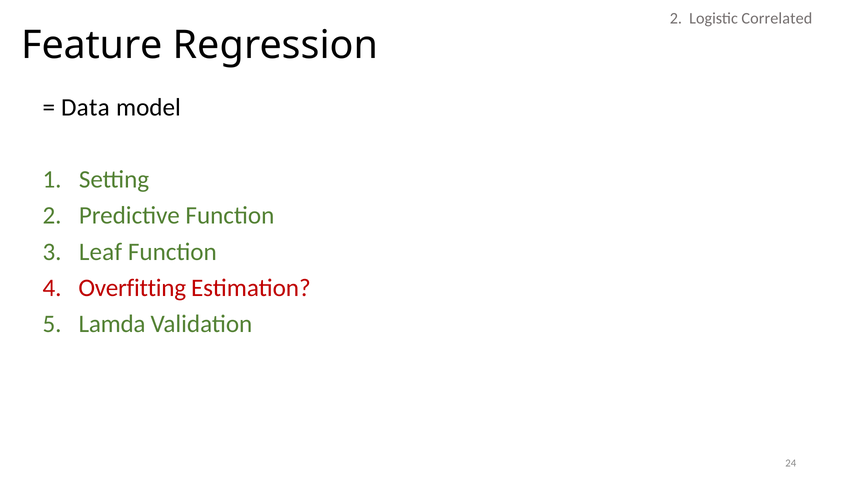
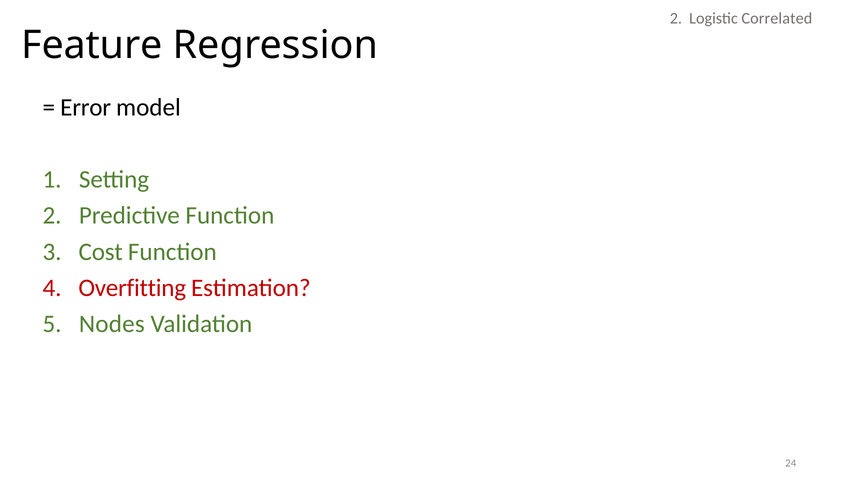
Data: Data -> Error
Leaf: Leaf -> Cost
Lamda: Lamda -> Nodes
